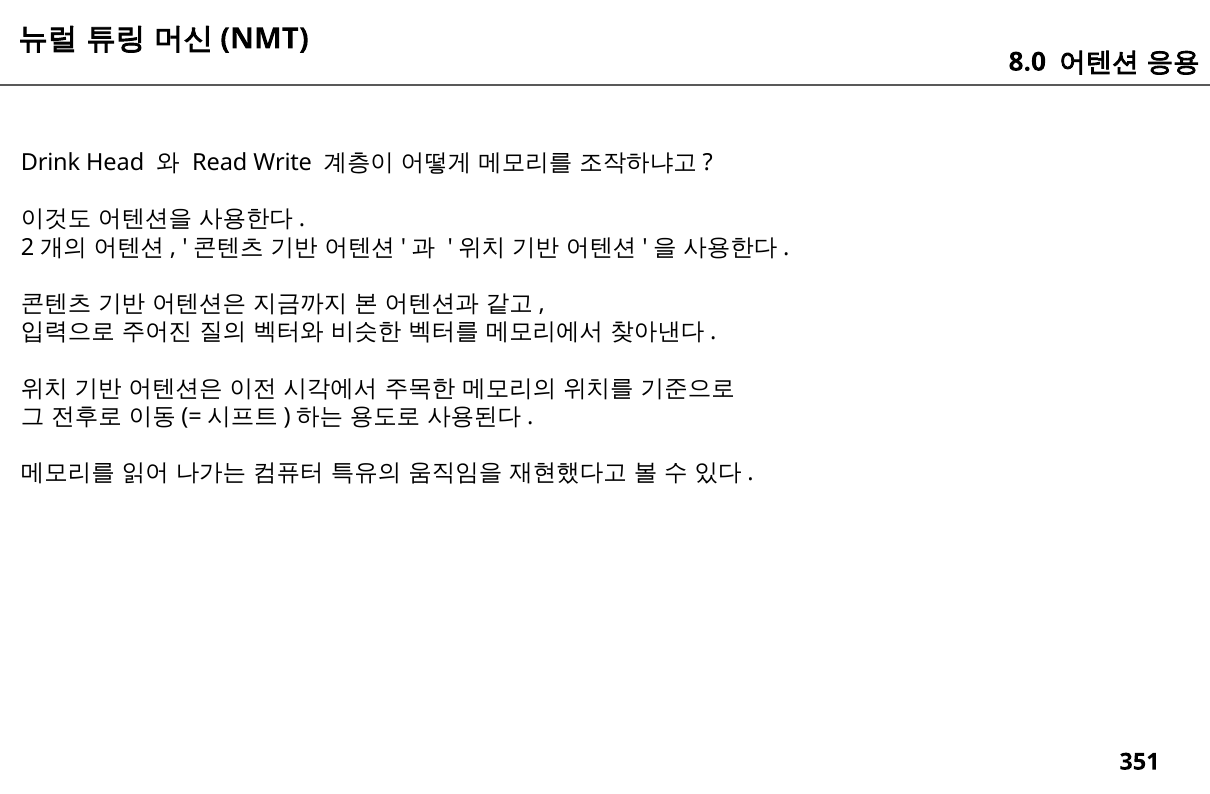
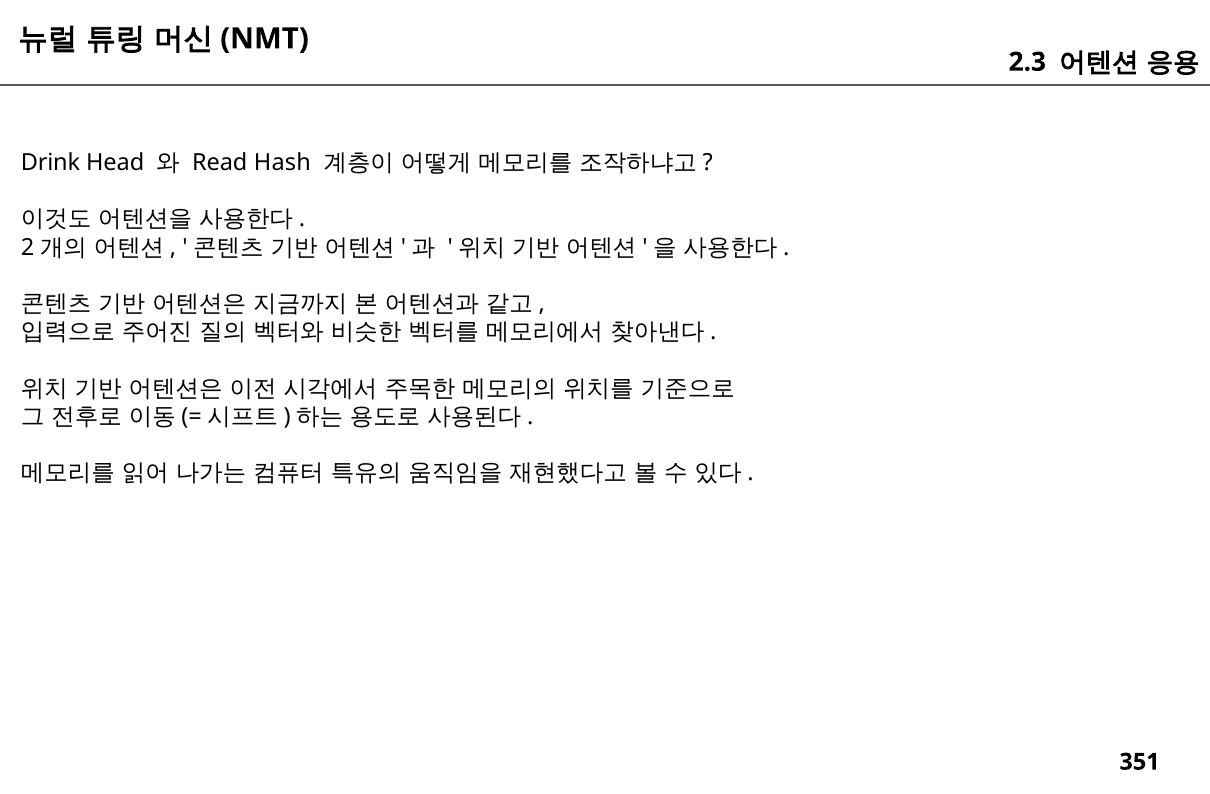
8.0: 8.0 -> 2.3
Write: Write -> Hash
